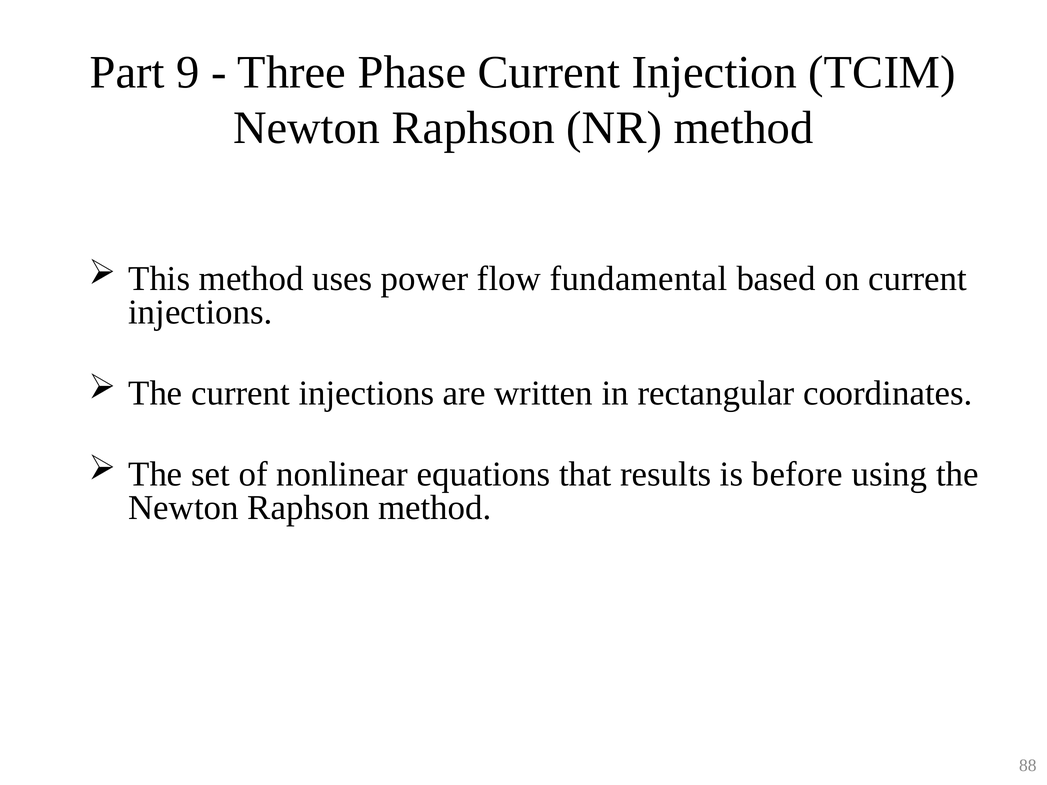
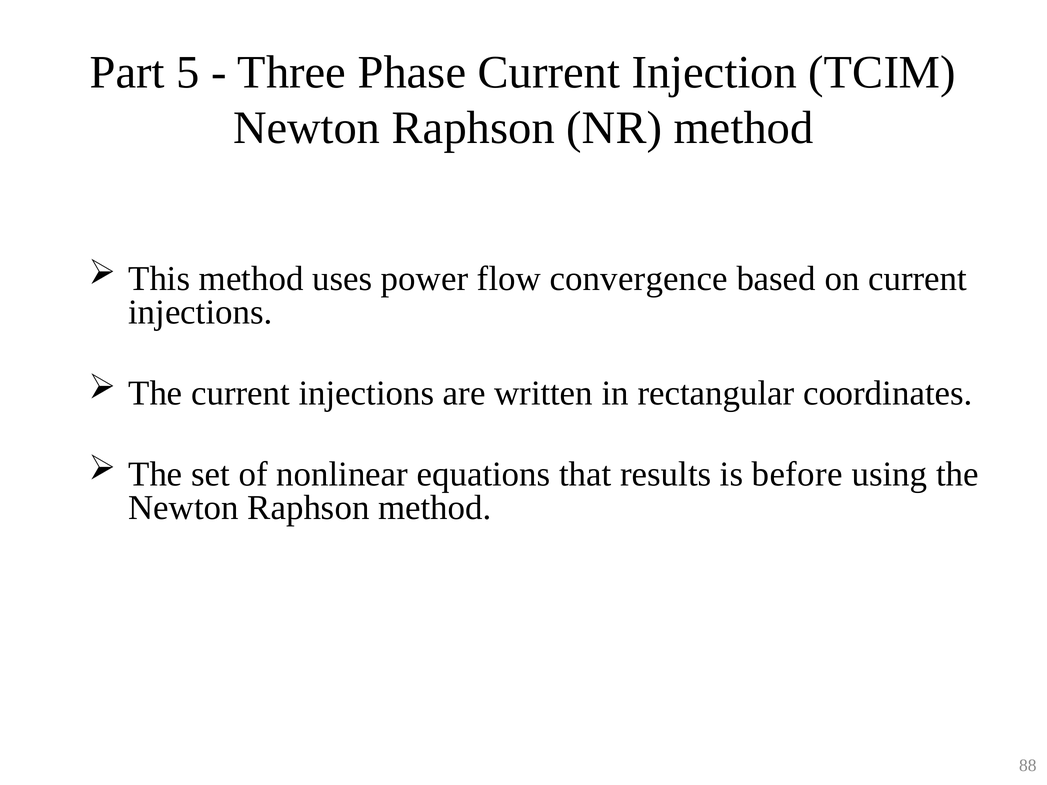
9: 9 -> 5
fundamental: fundamental -> convergence
